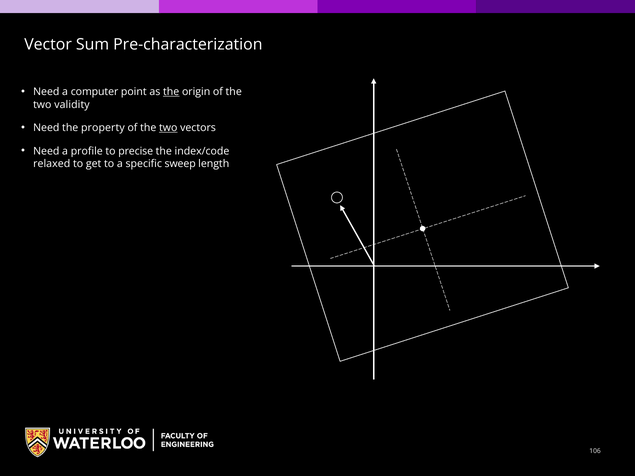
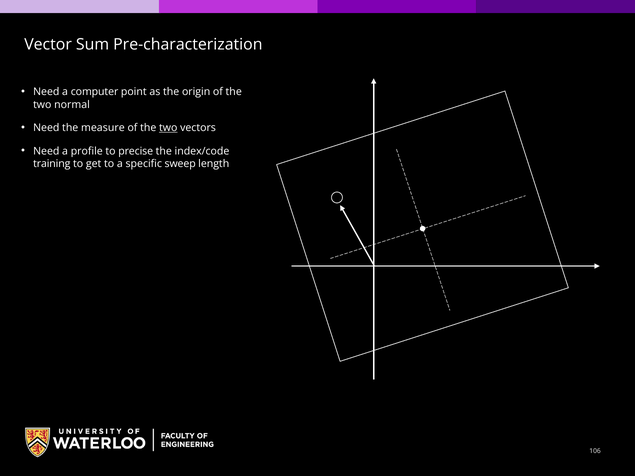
the at (171, 92) underline: present -> none
validity: validity -> normal
property: property -> measure
relaxed: relaxed -> training
